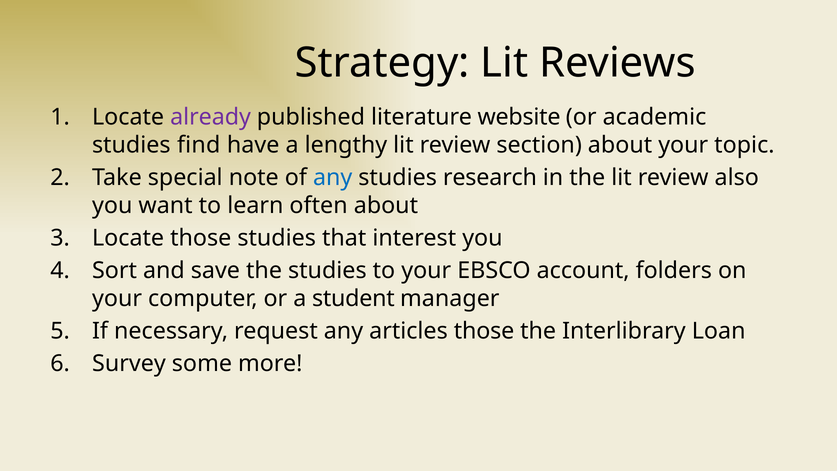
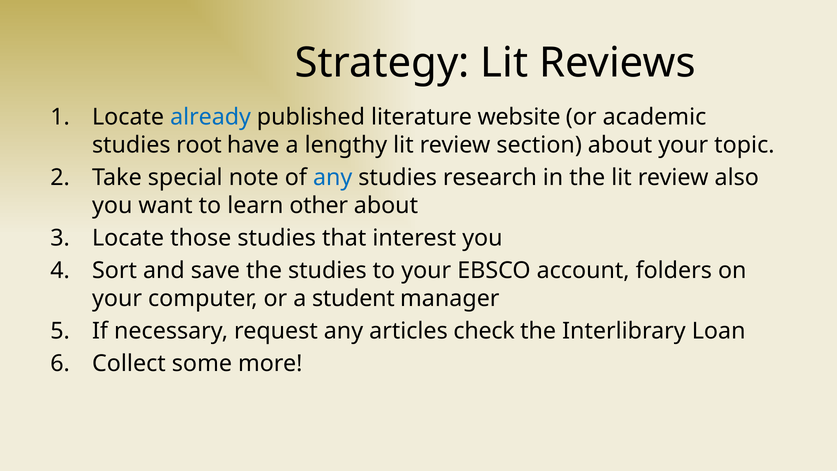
already colour: purple -> blue
find: find -> root
often: often -> other
articles those: those -> check
Survey: Survey -> Collect
